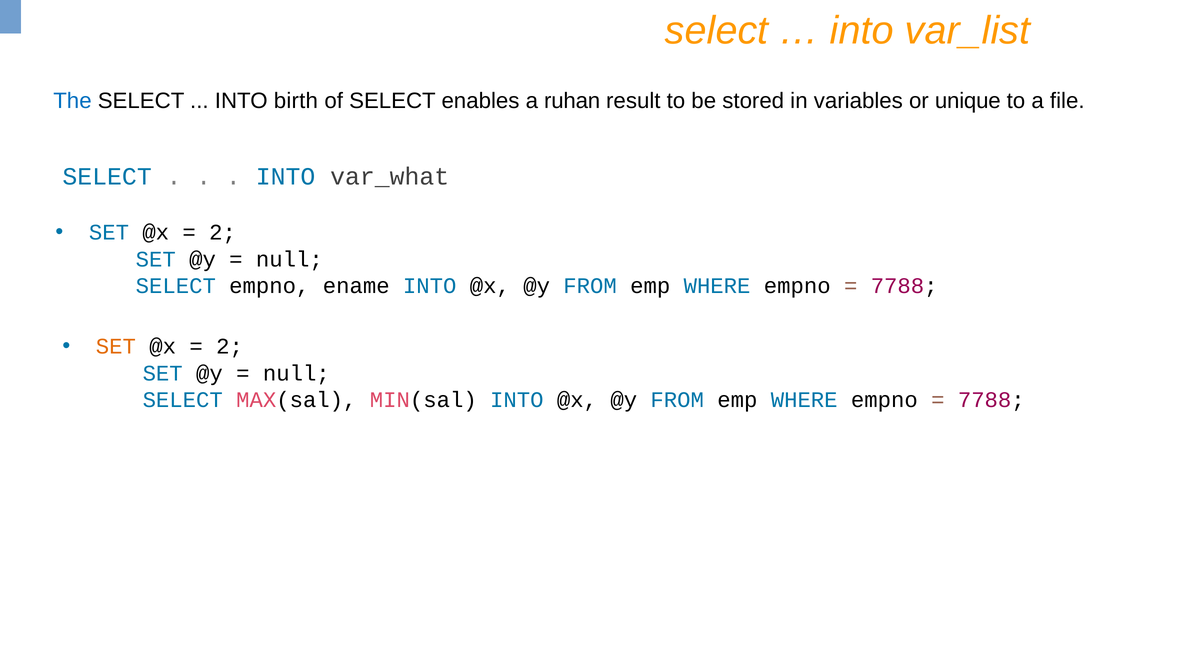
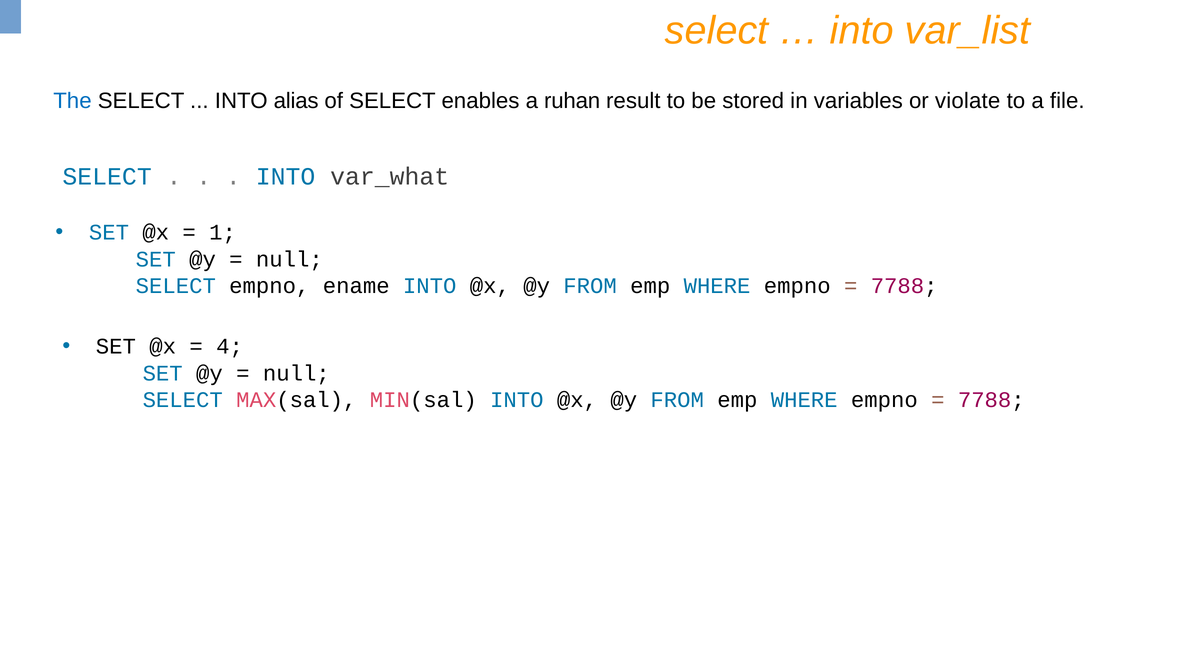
birth: birth -> alias
unique: unique -> violate
2 at (223, 233): 2 -> 1
SET at (116, 347) colour: orange -> black
2 at (230, 347): 2 -> 4
